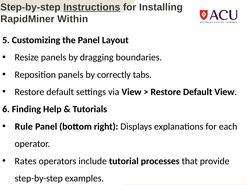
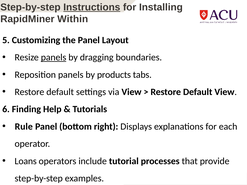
panels at (54, 57) underline: none -> present
correctly: correctly -> products
Rates: Rates -> Loans
